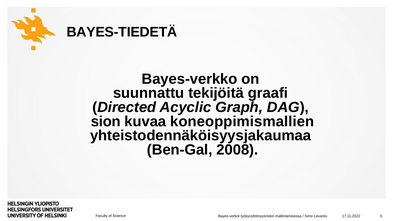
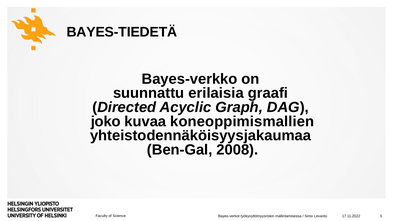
tekijöitä: tekijöitä -> erilaisia
sion: sion -> joko
